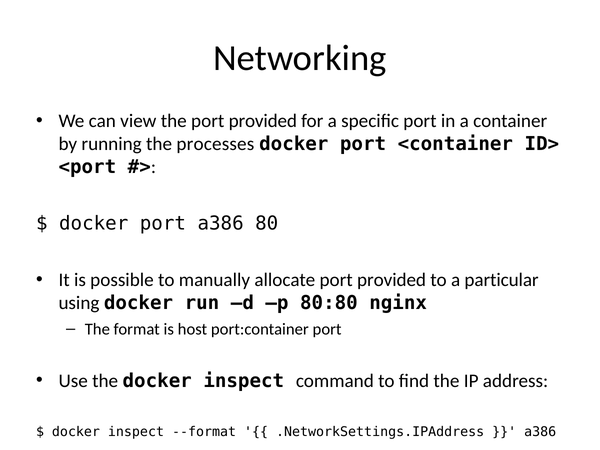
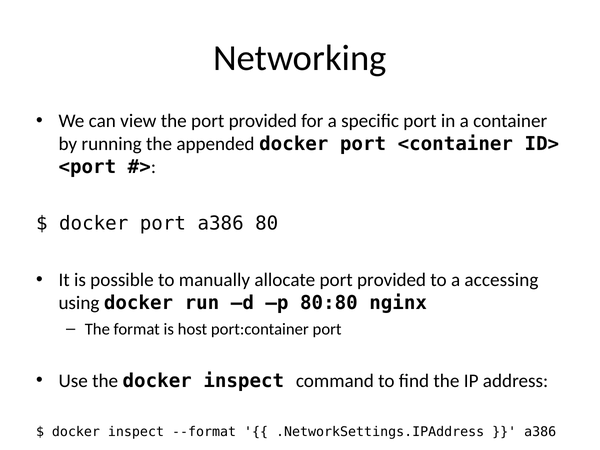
processes: processes -> appended
particular: particular -> accessing
